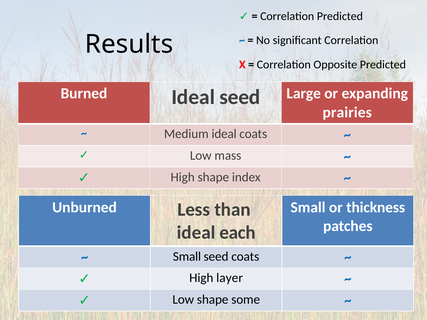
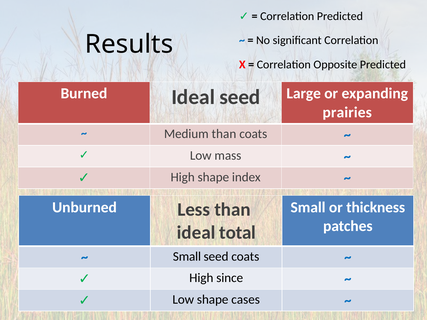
Medium ideal: ideal -> than
each: each -> total
layer: layer -> since
some: some -> cases
